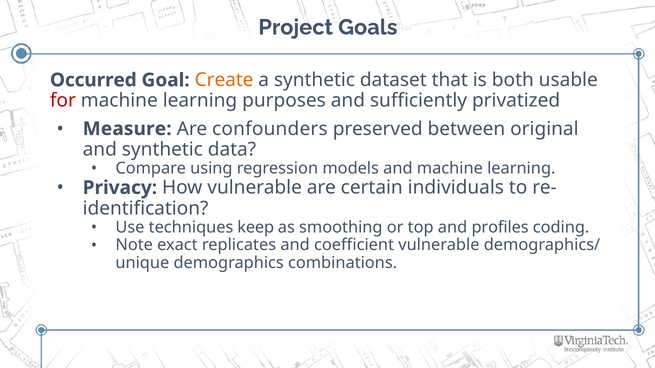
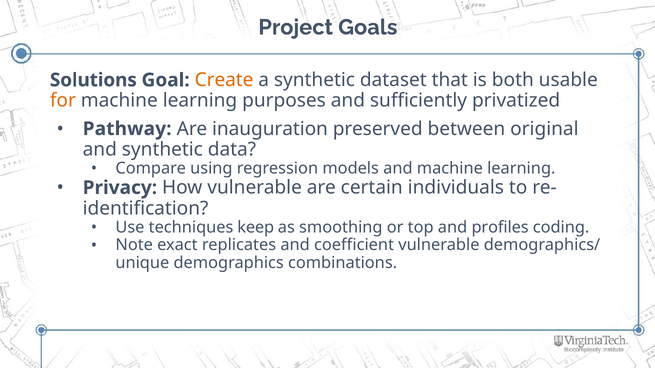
Occurred: Occurred -> Solutions
for colour: red -> orange
Measure: Measure -> Pathway
confounders: confounders -> inauguration
